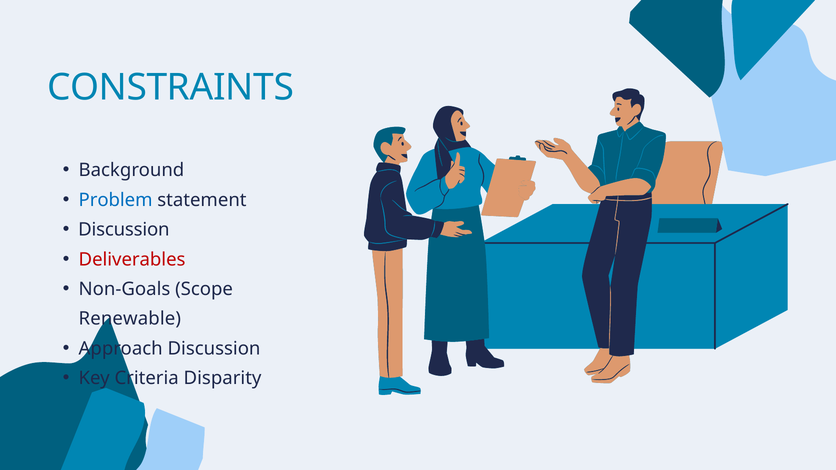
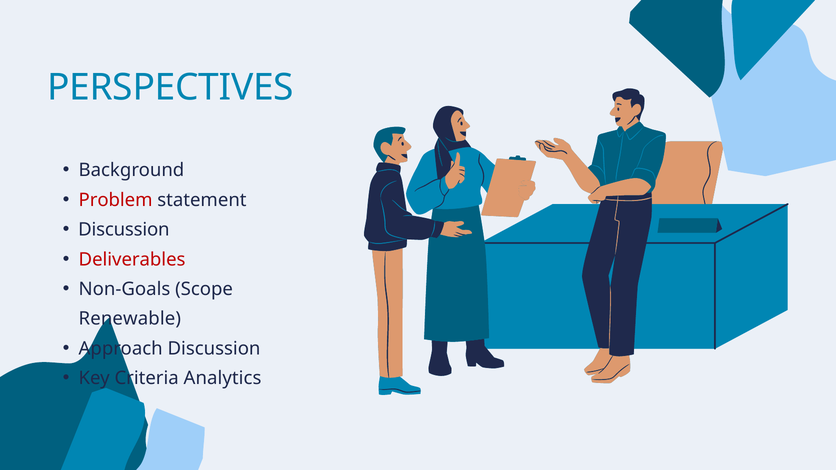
CONSTRAINTS: CONSTRAINTS -> PERSPECTIVES
Problem colour: blue -> red
Disparity: Disparity -> Analytics
